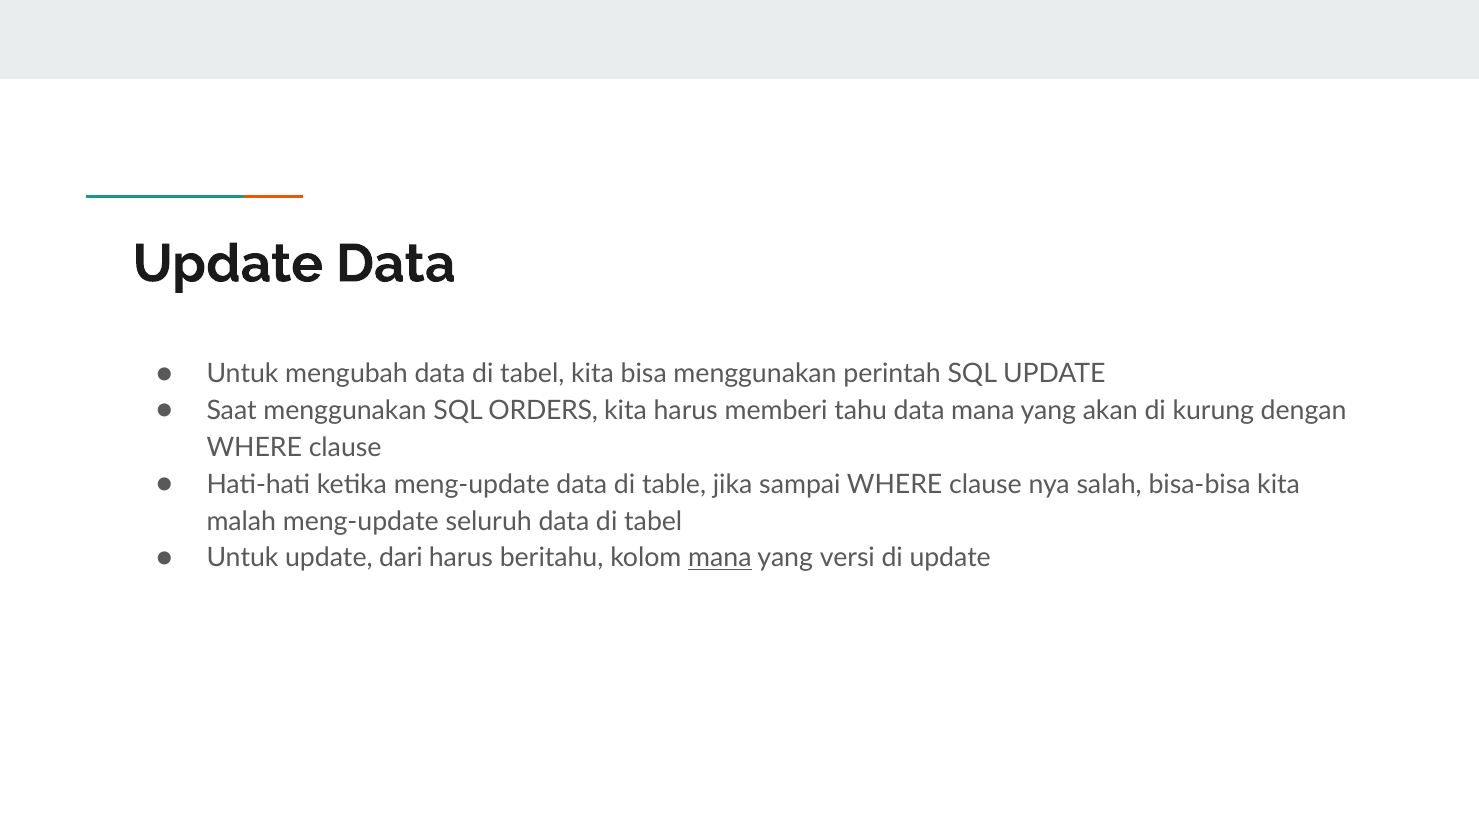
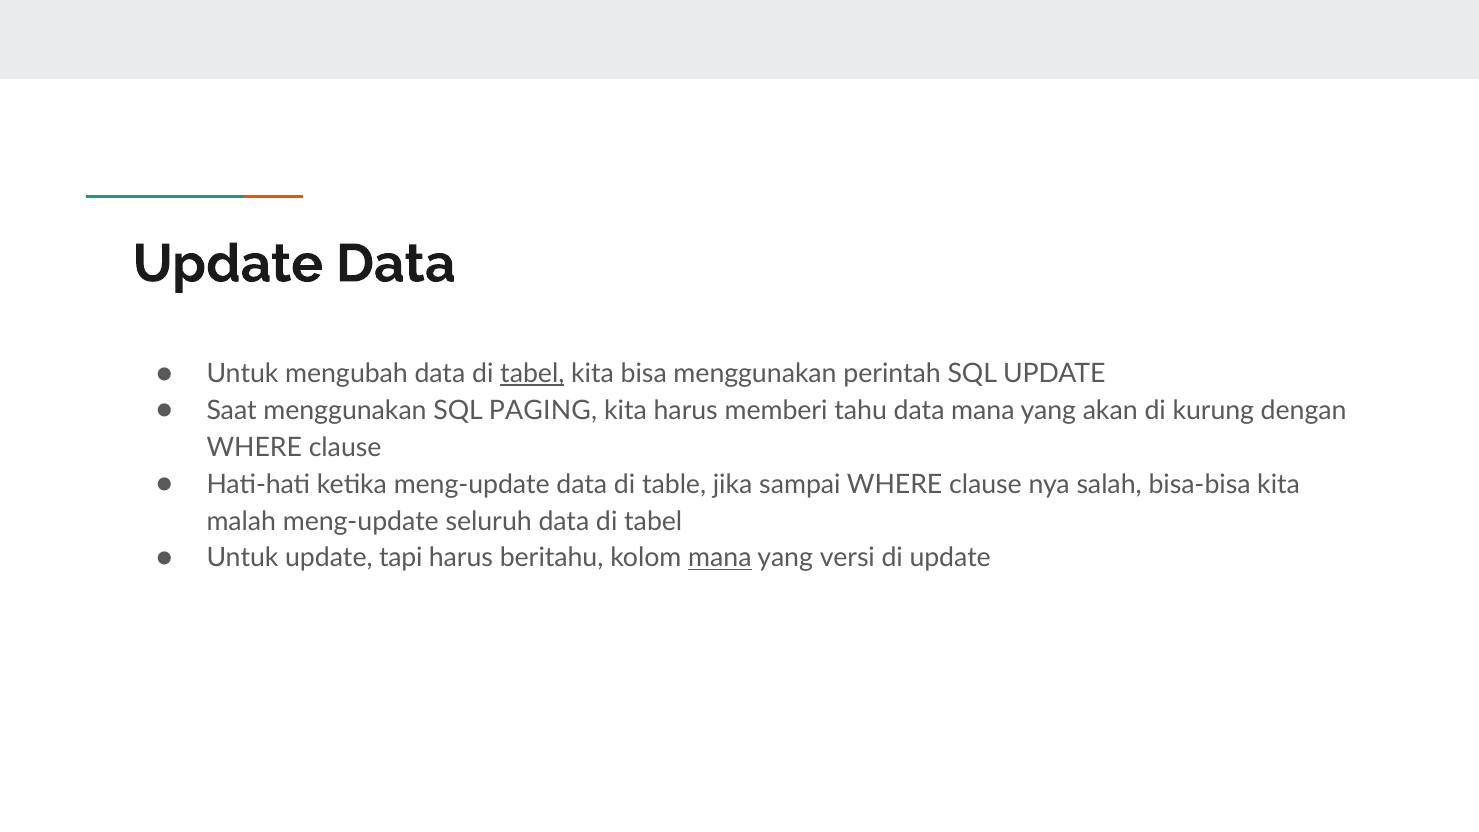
tabel at (532, 374) underline: none -> present
ORDERS: ORDERS -> PAGING
dari: dari -> tapi
